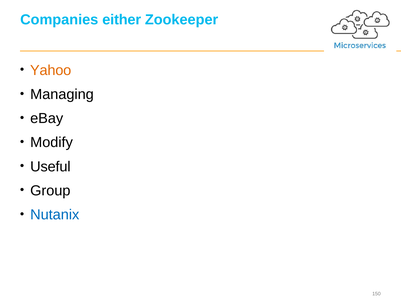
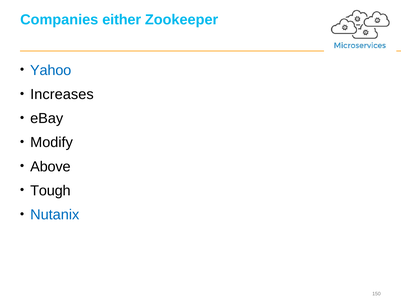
Yahoo colour: orange -> blue
Managing: Managing -> Increases
Useful: Useful -> Above
Group: Group -> Tough
